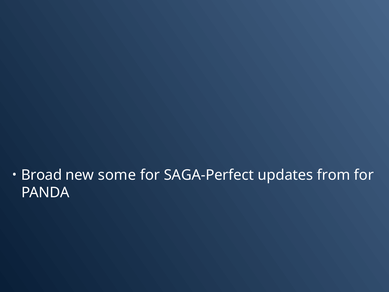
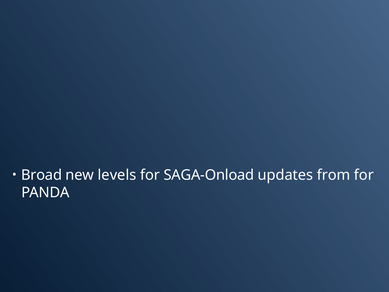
some: some -> levels
SAGA-Perfect: SAGA-Perfect -> SAGA-Onload
